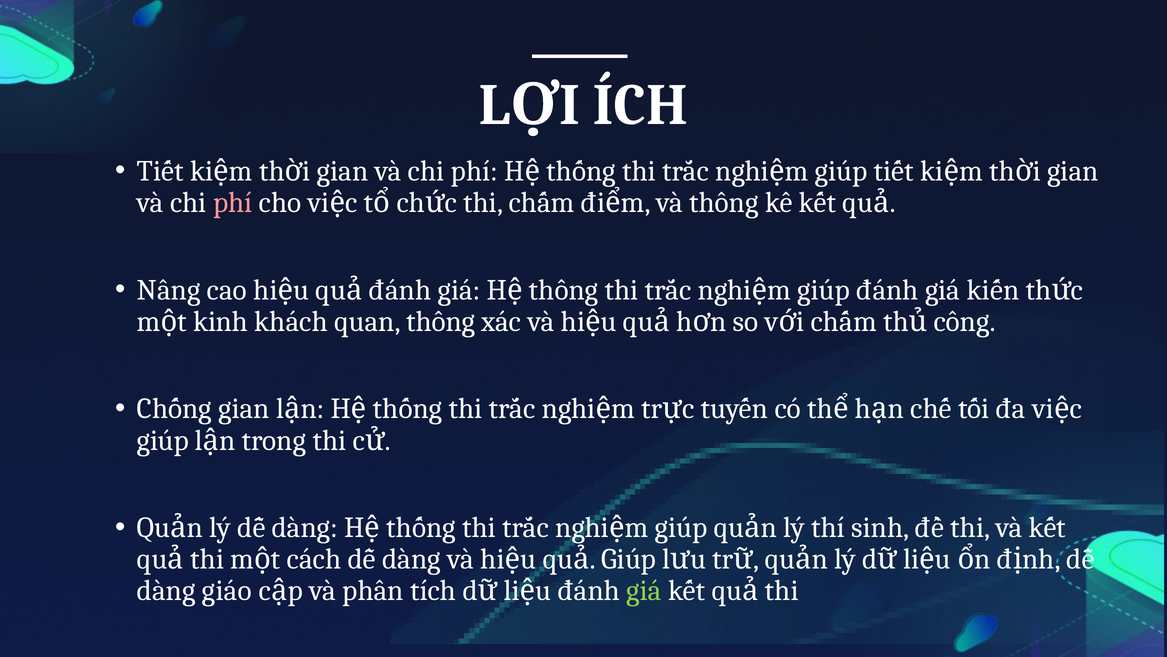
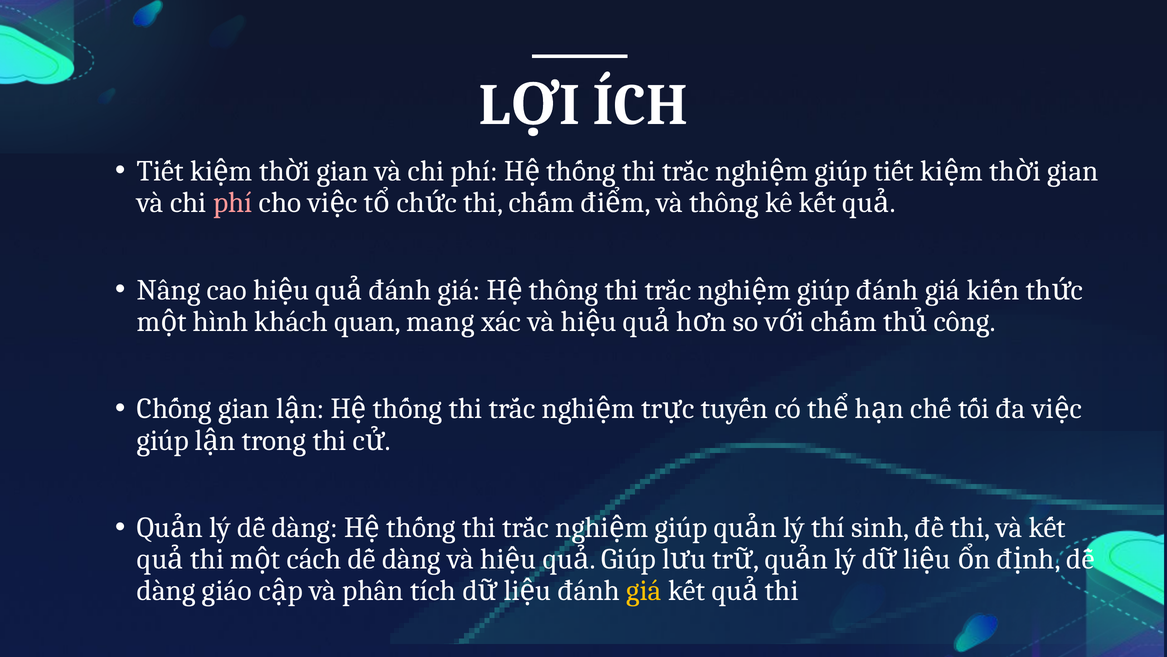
kinh: kinh -> hình
quan thông: thông -> mang
giá at (644, 590) colour: light green -> yellow
